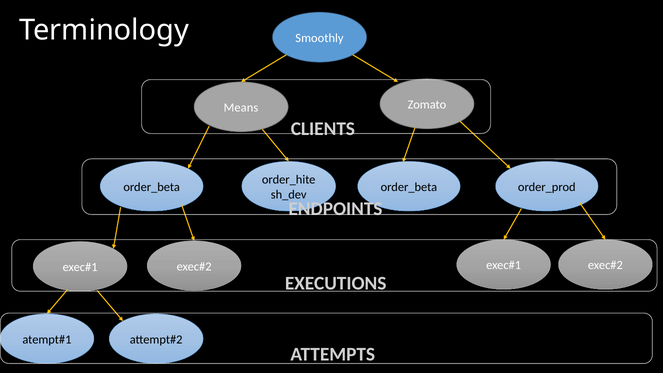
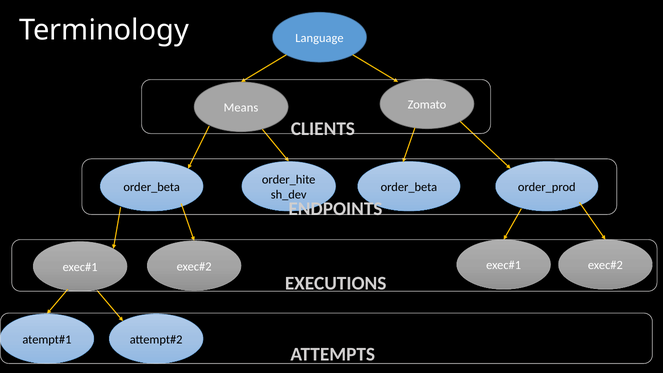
Smoothly: Smoothly -> Language
